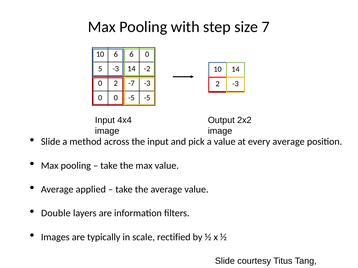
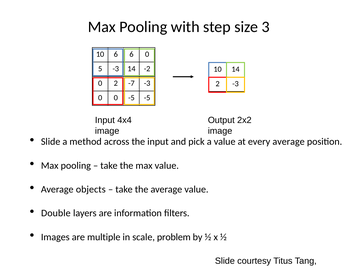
7: 7 -> 3
applied: applied -> objects
typically: typically -> multiple
rectified: rectified -> problem
